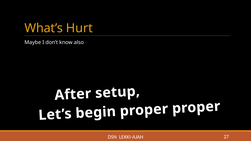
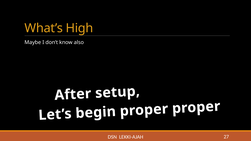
Hurt: Hurt -> High
